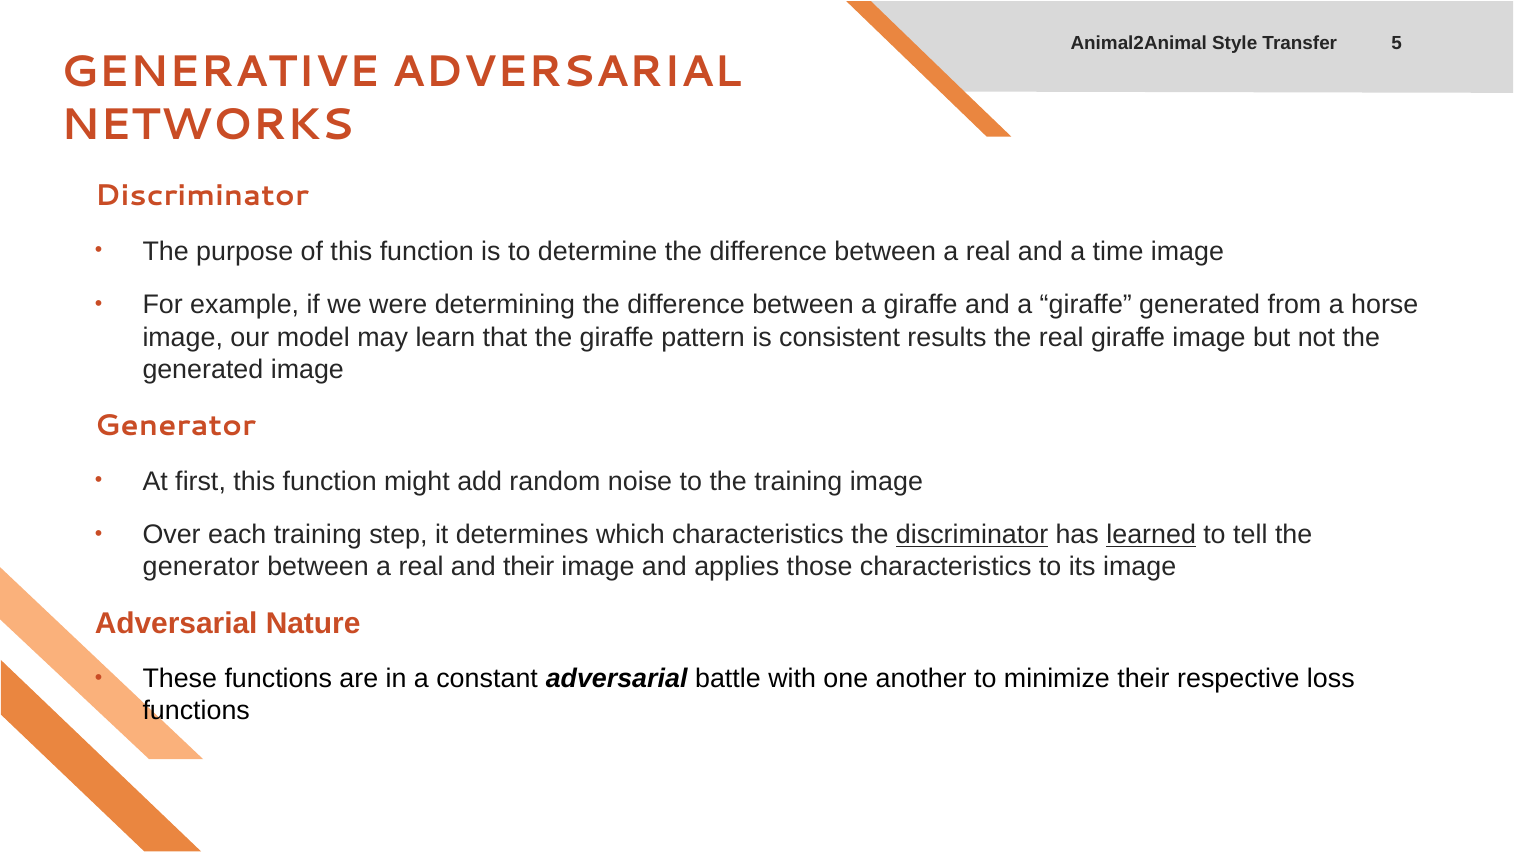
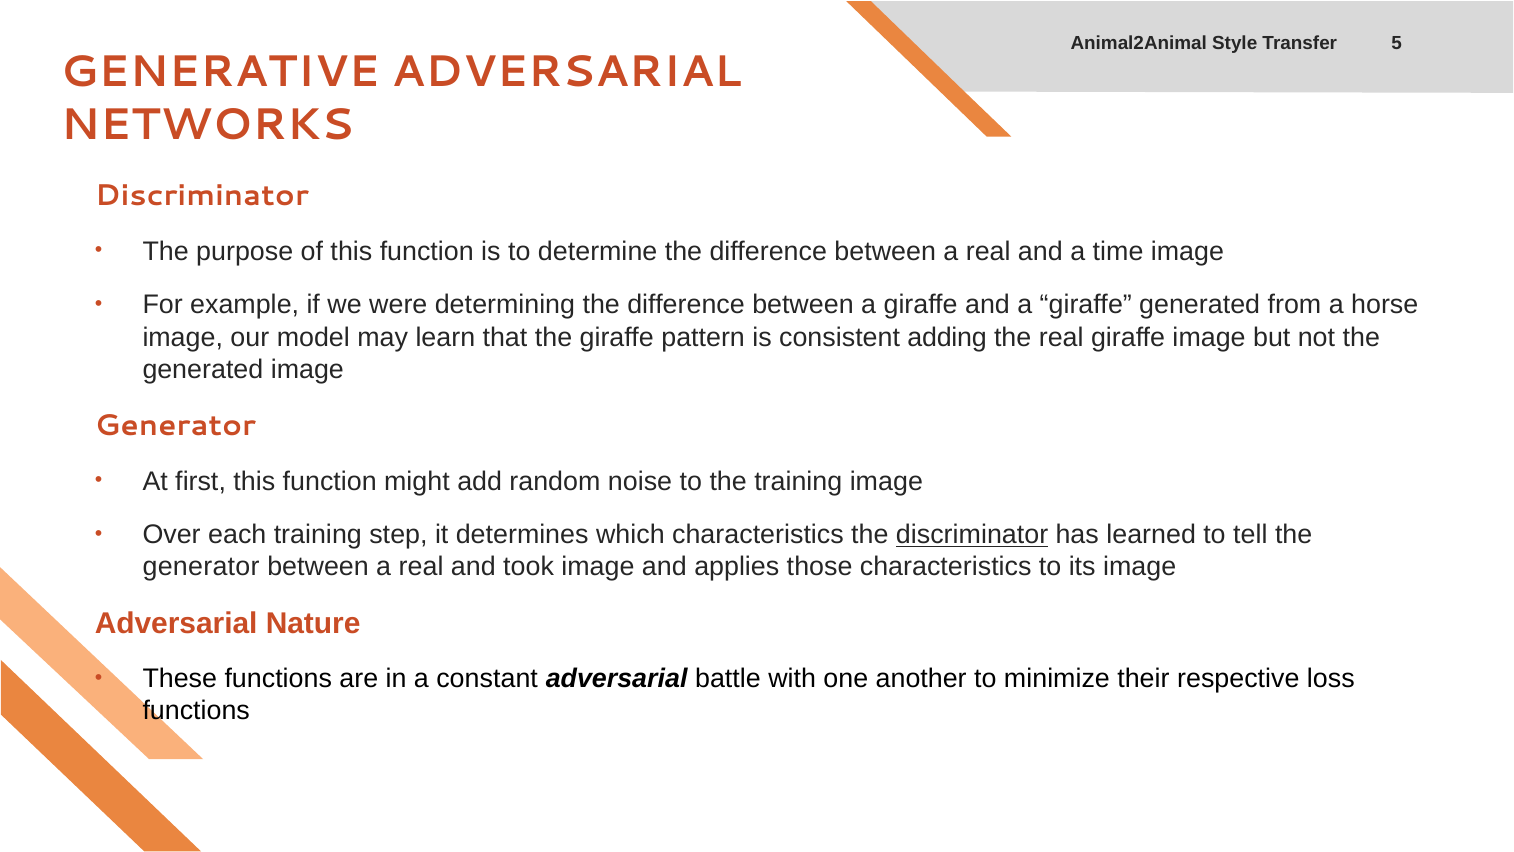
results: results -> adding
learned underline: present -> none
and their: their -> took
